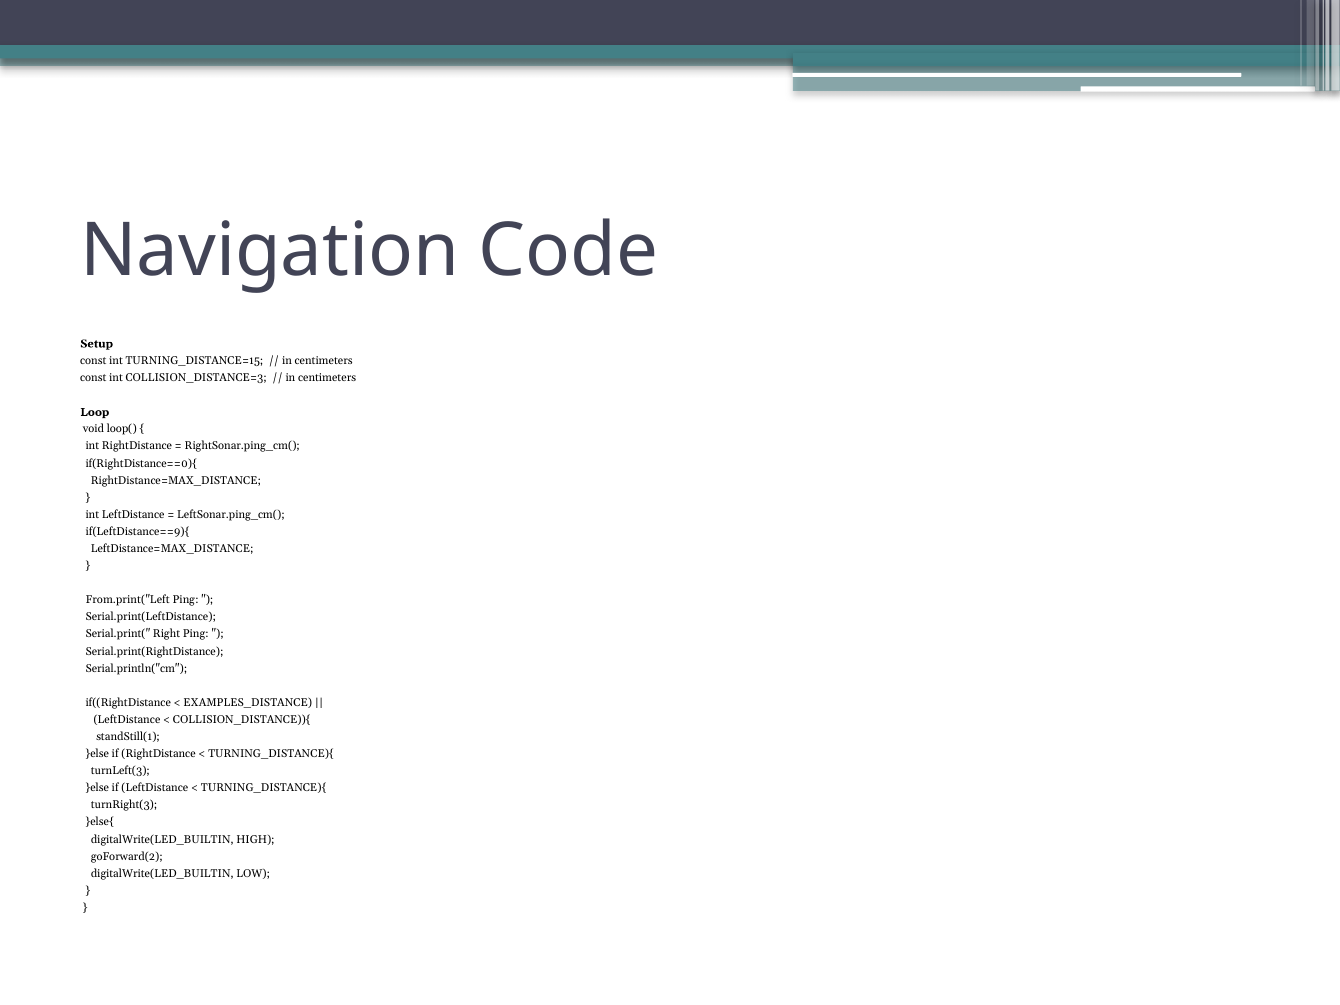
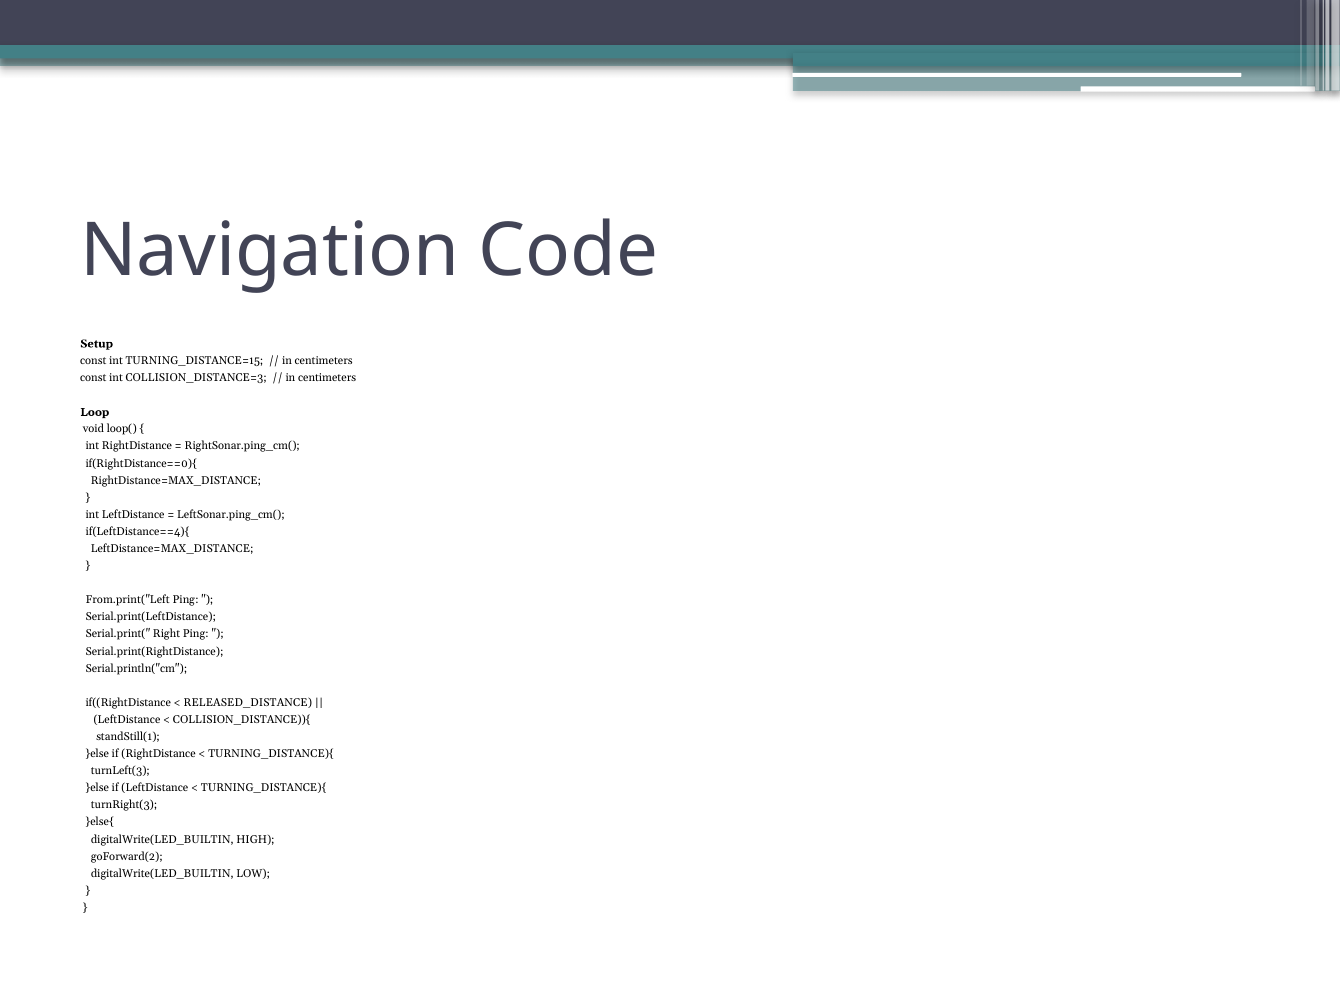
if(LeftDistance==9){: if(LeftDistance==9){ -> if(LeftDistance==4){
EXAMPLES_DISTANCE: EXAMPLES_DISTANCE -> RELEASED_DISTANCE
